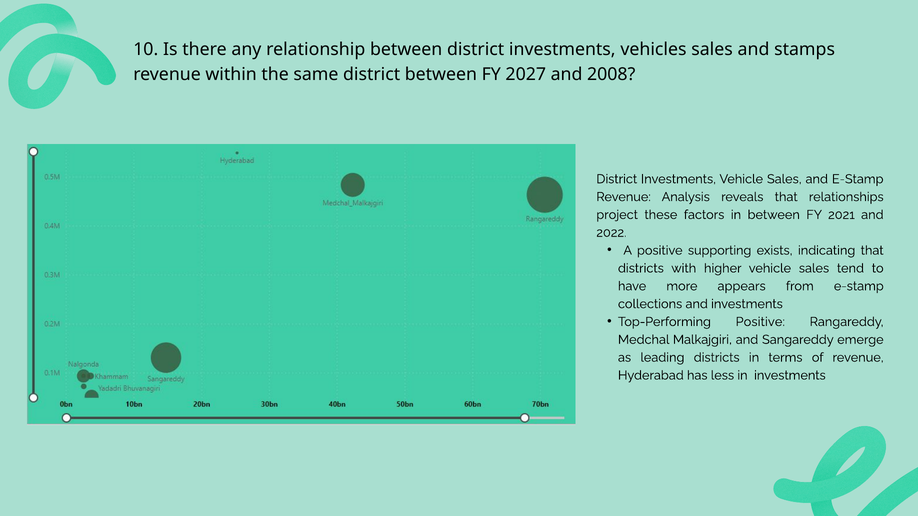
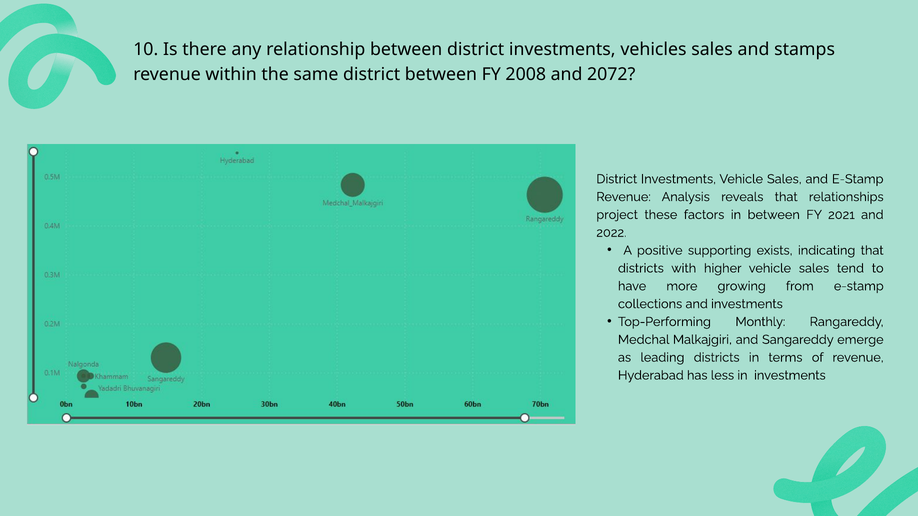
2027: 2027 -> 2008
2008: 2008 -> 2072
appears: appears -> growing
Top-Performing Positive: Positive -> Monthly
